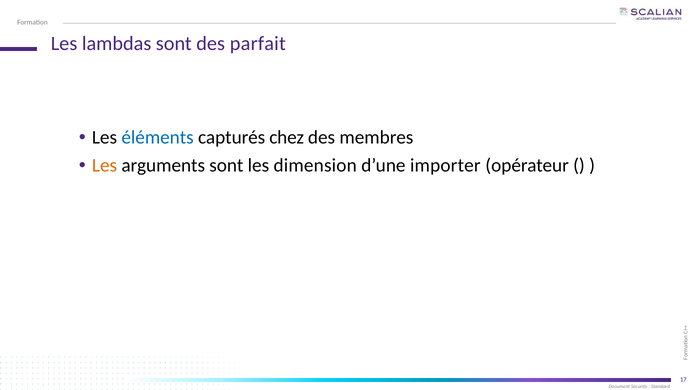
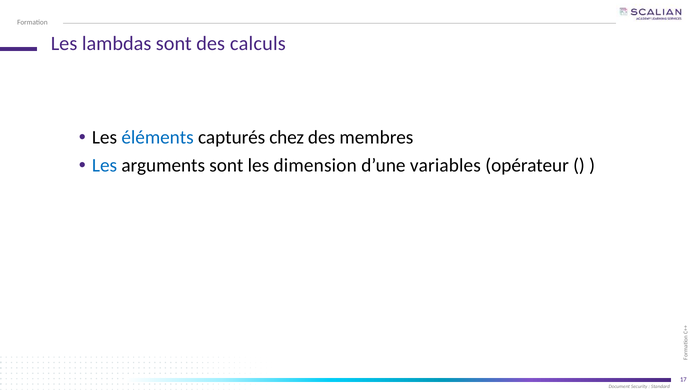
parfait: parfait -> calculs
Les at (105, 166) colour: orange -> blue
importer: importer -> variables
